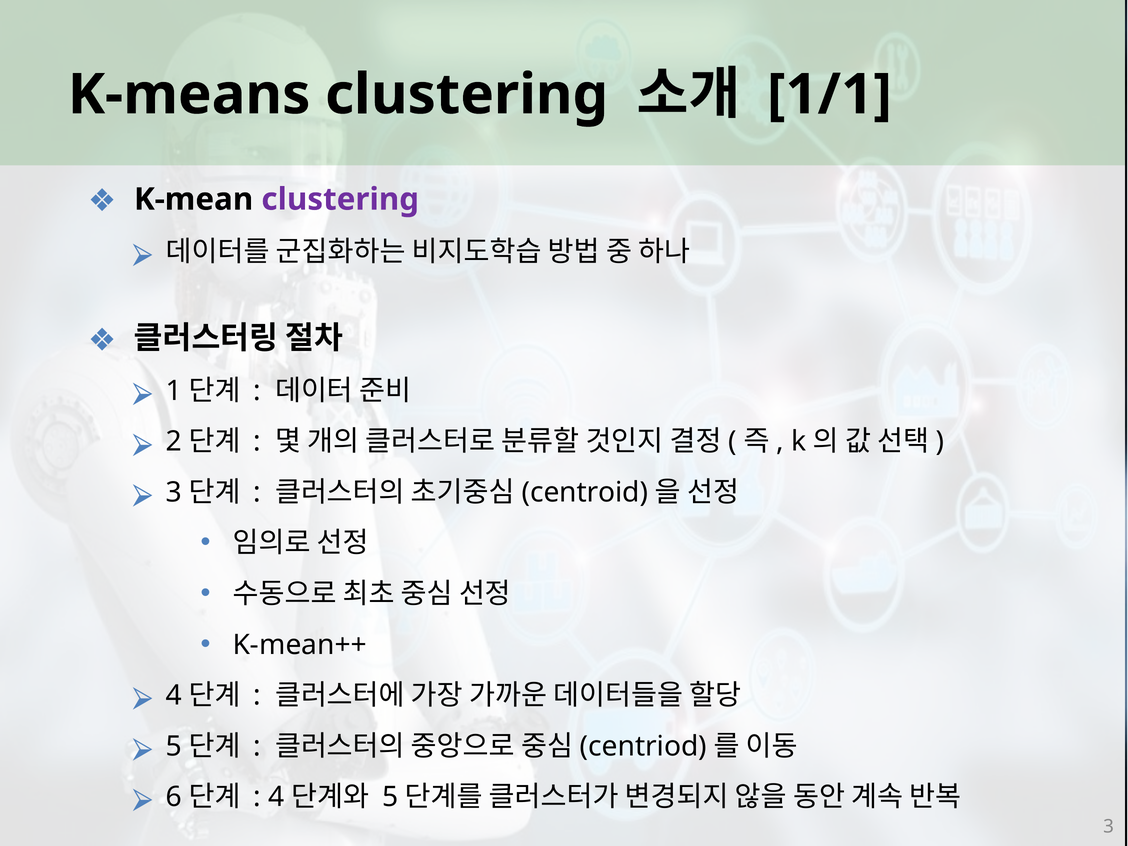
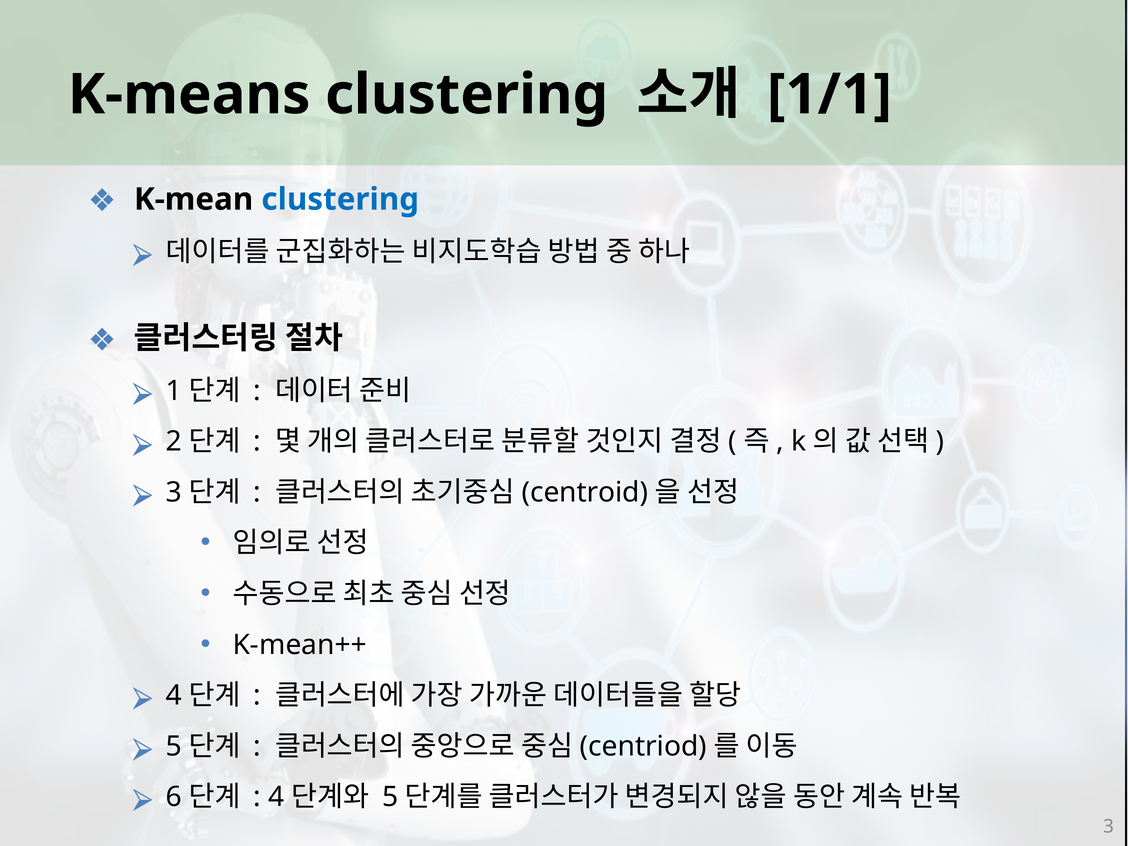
clustering at (340, 199) colour: purple -> blue
